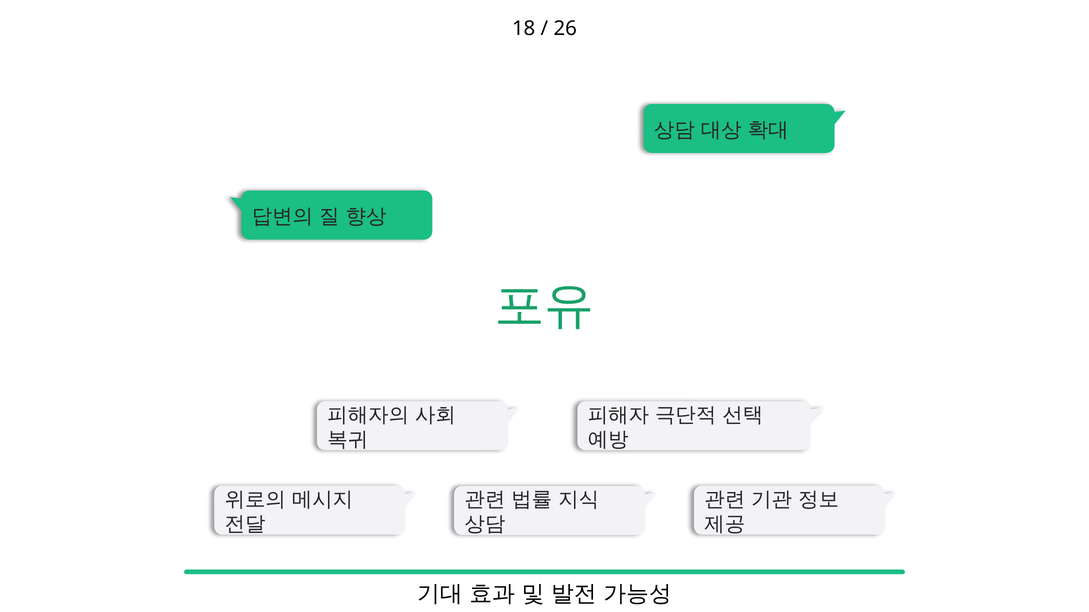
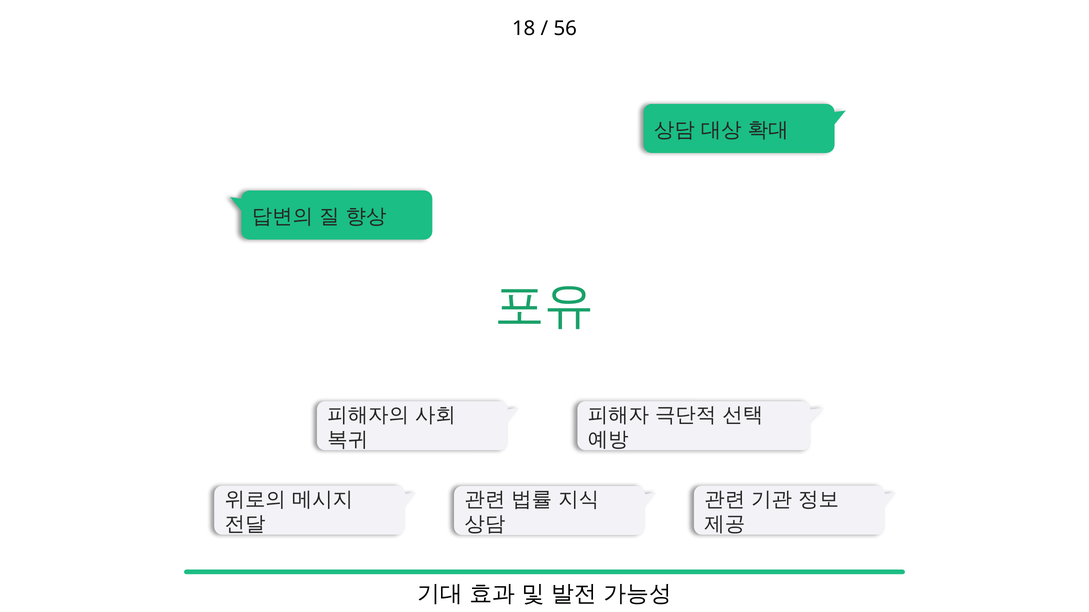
26: 26 -> 56
